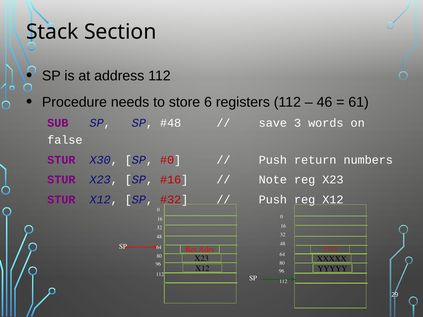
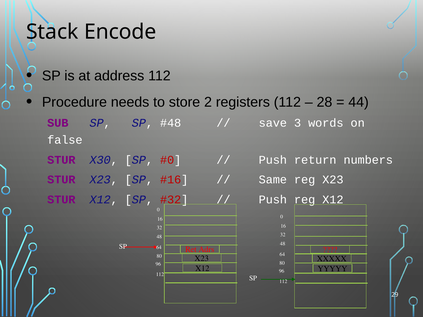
Section: Section -> Encode
6: 6 -> 2
46: 46 -> 28
61: 61 -> 44
Note: Note -> Same
